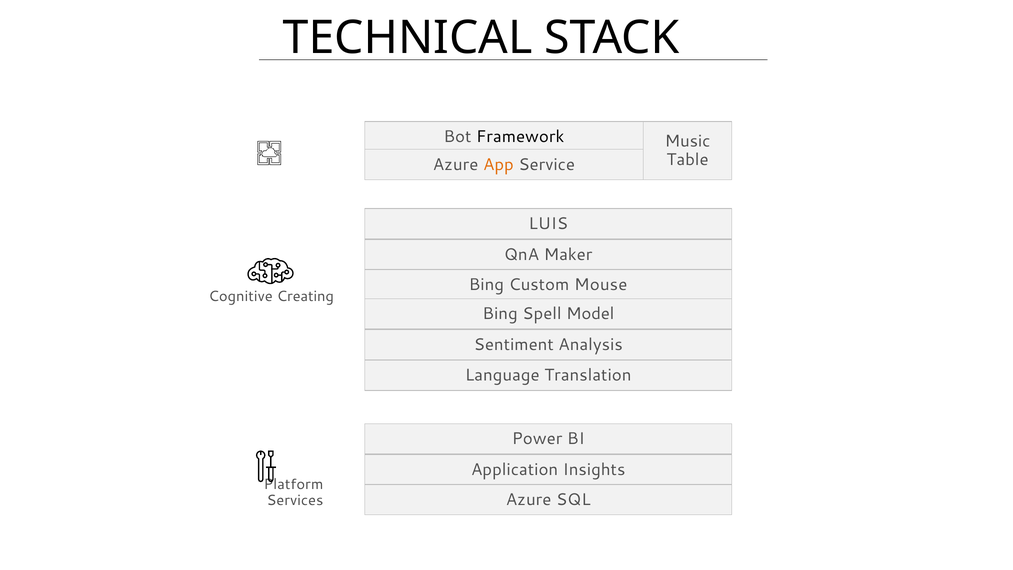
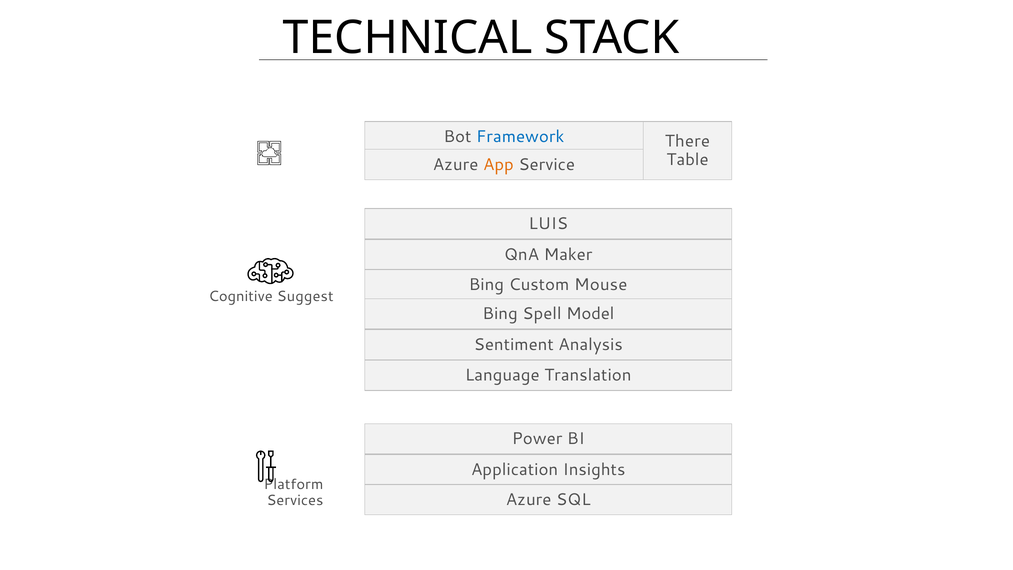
Framework colour: black -> blue
Music: Music -> There
Creating: Creating -> Suggest
